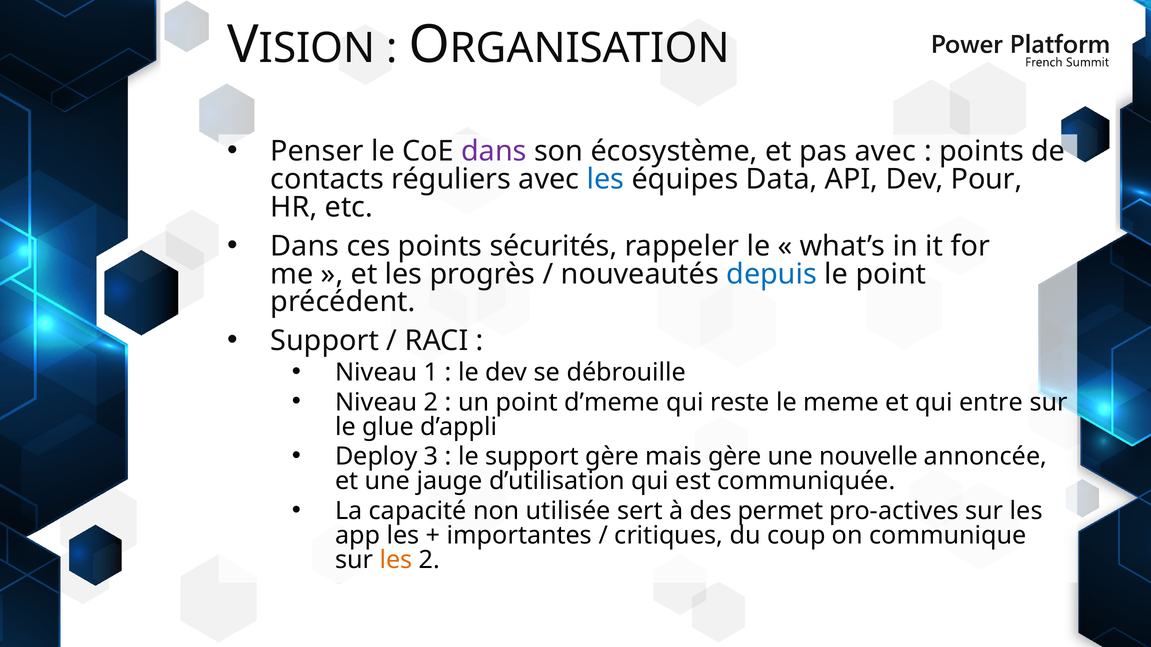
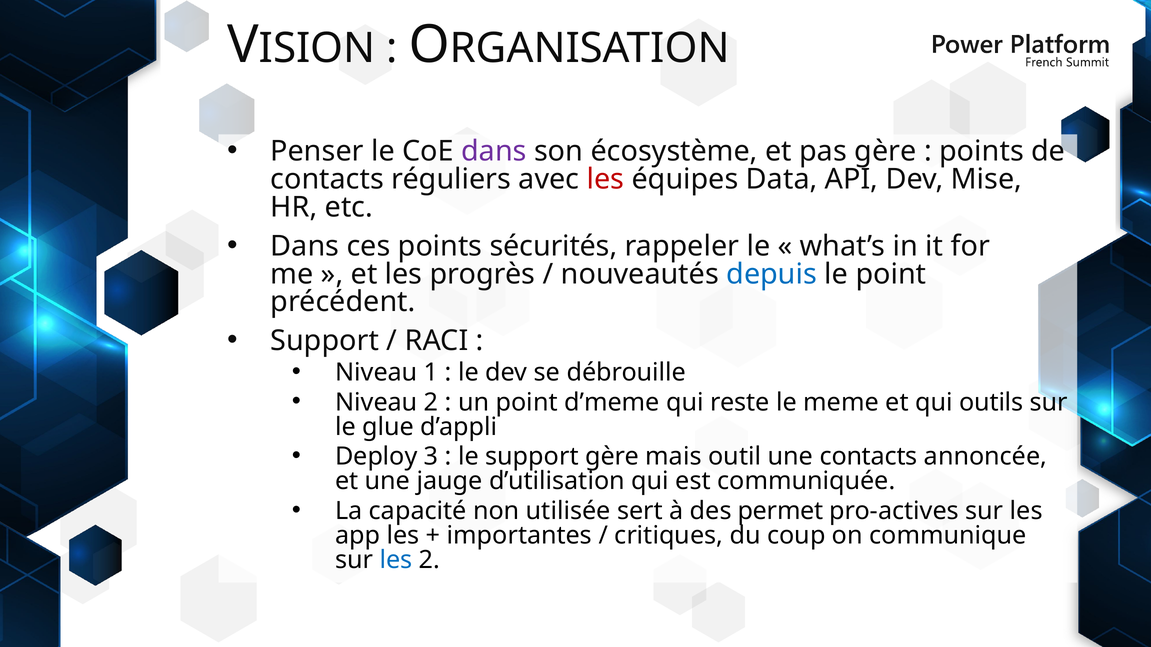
pas avec: avec -> gère
les at (605, 180) colour: blue -> red
Pour: Pour -> Mise
entre: entre -> outils
mais gère: gère -> outil
une nouvelle: nouvelle -> contacts
les at (396, 560) colour: orange -> blue
